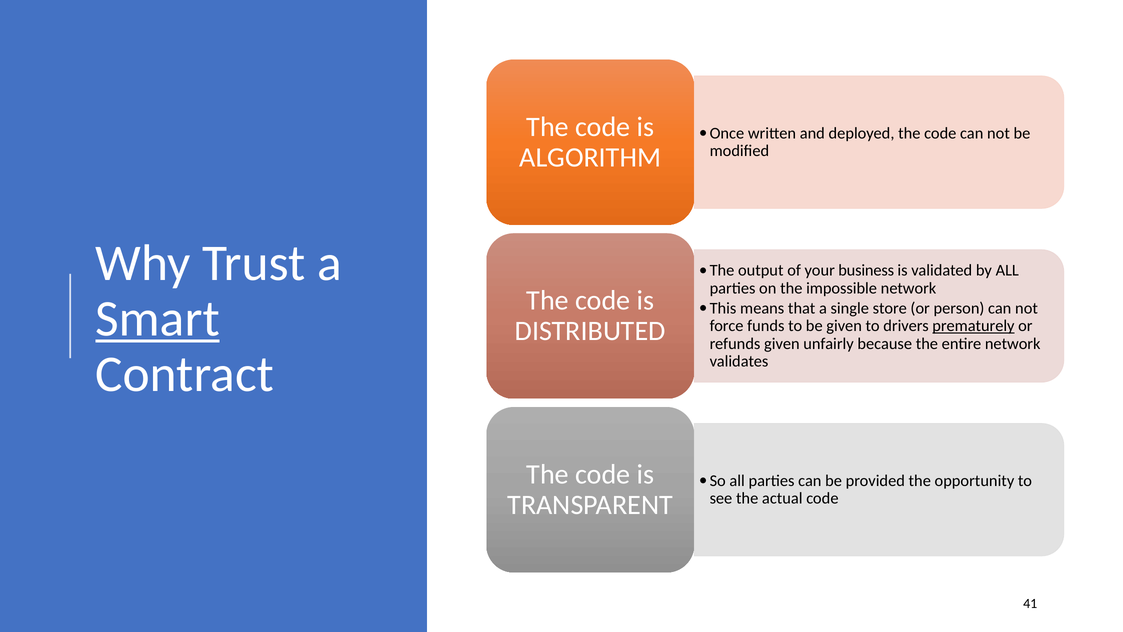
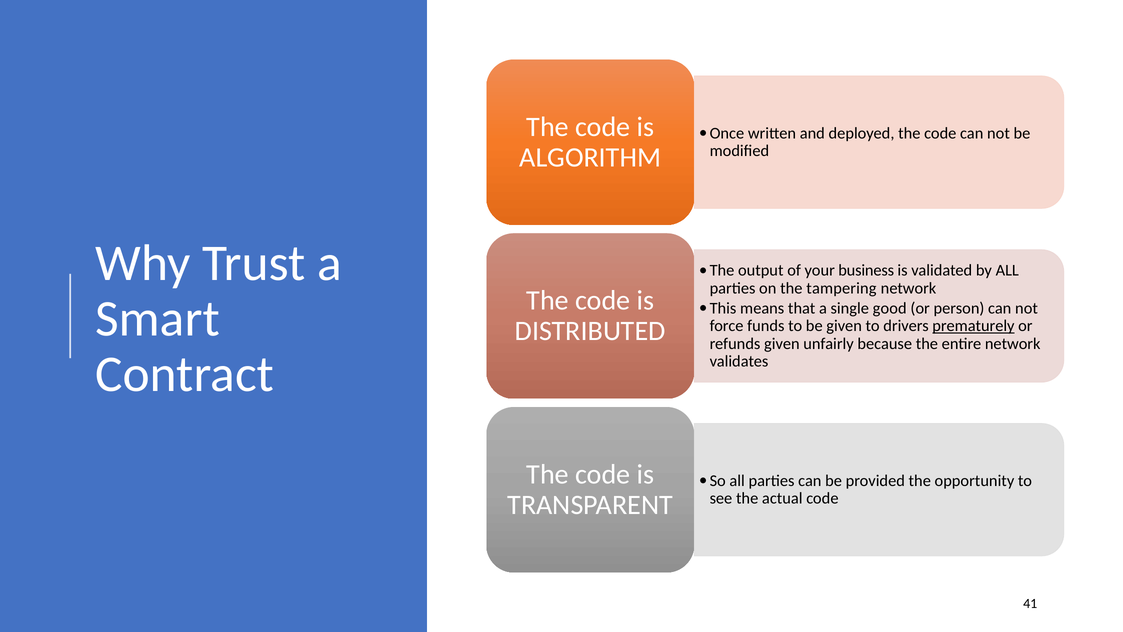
impossible: impossible -> tampering
Smart underline: present -> none
store: store -> good
